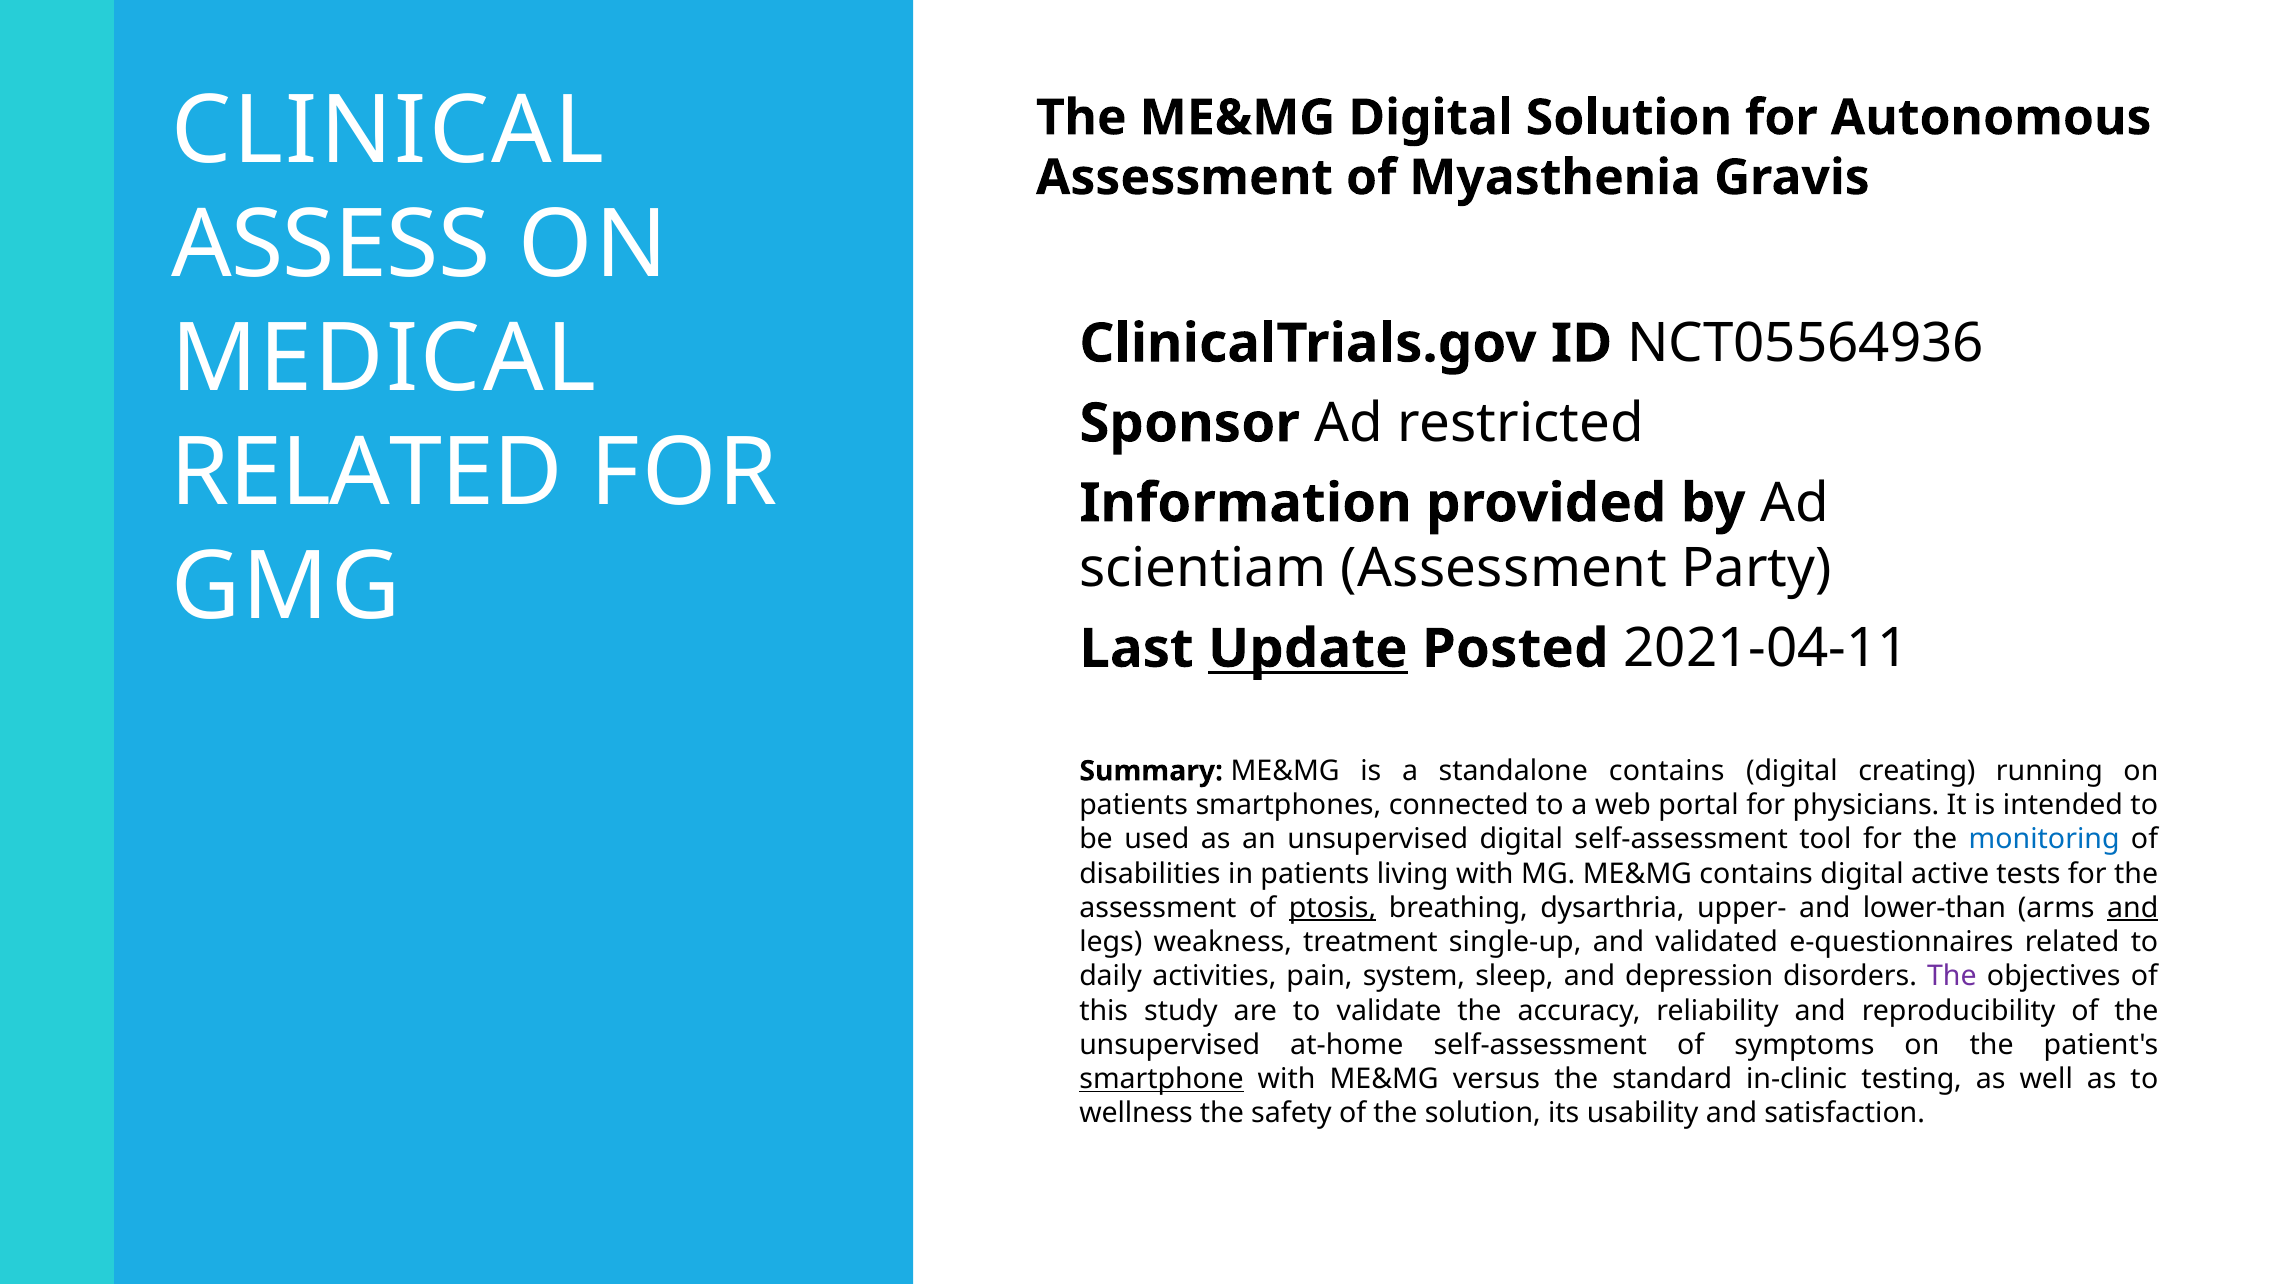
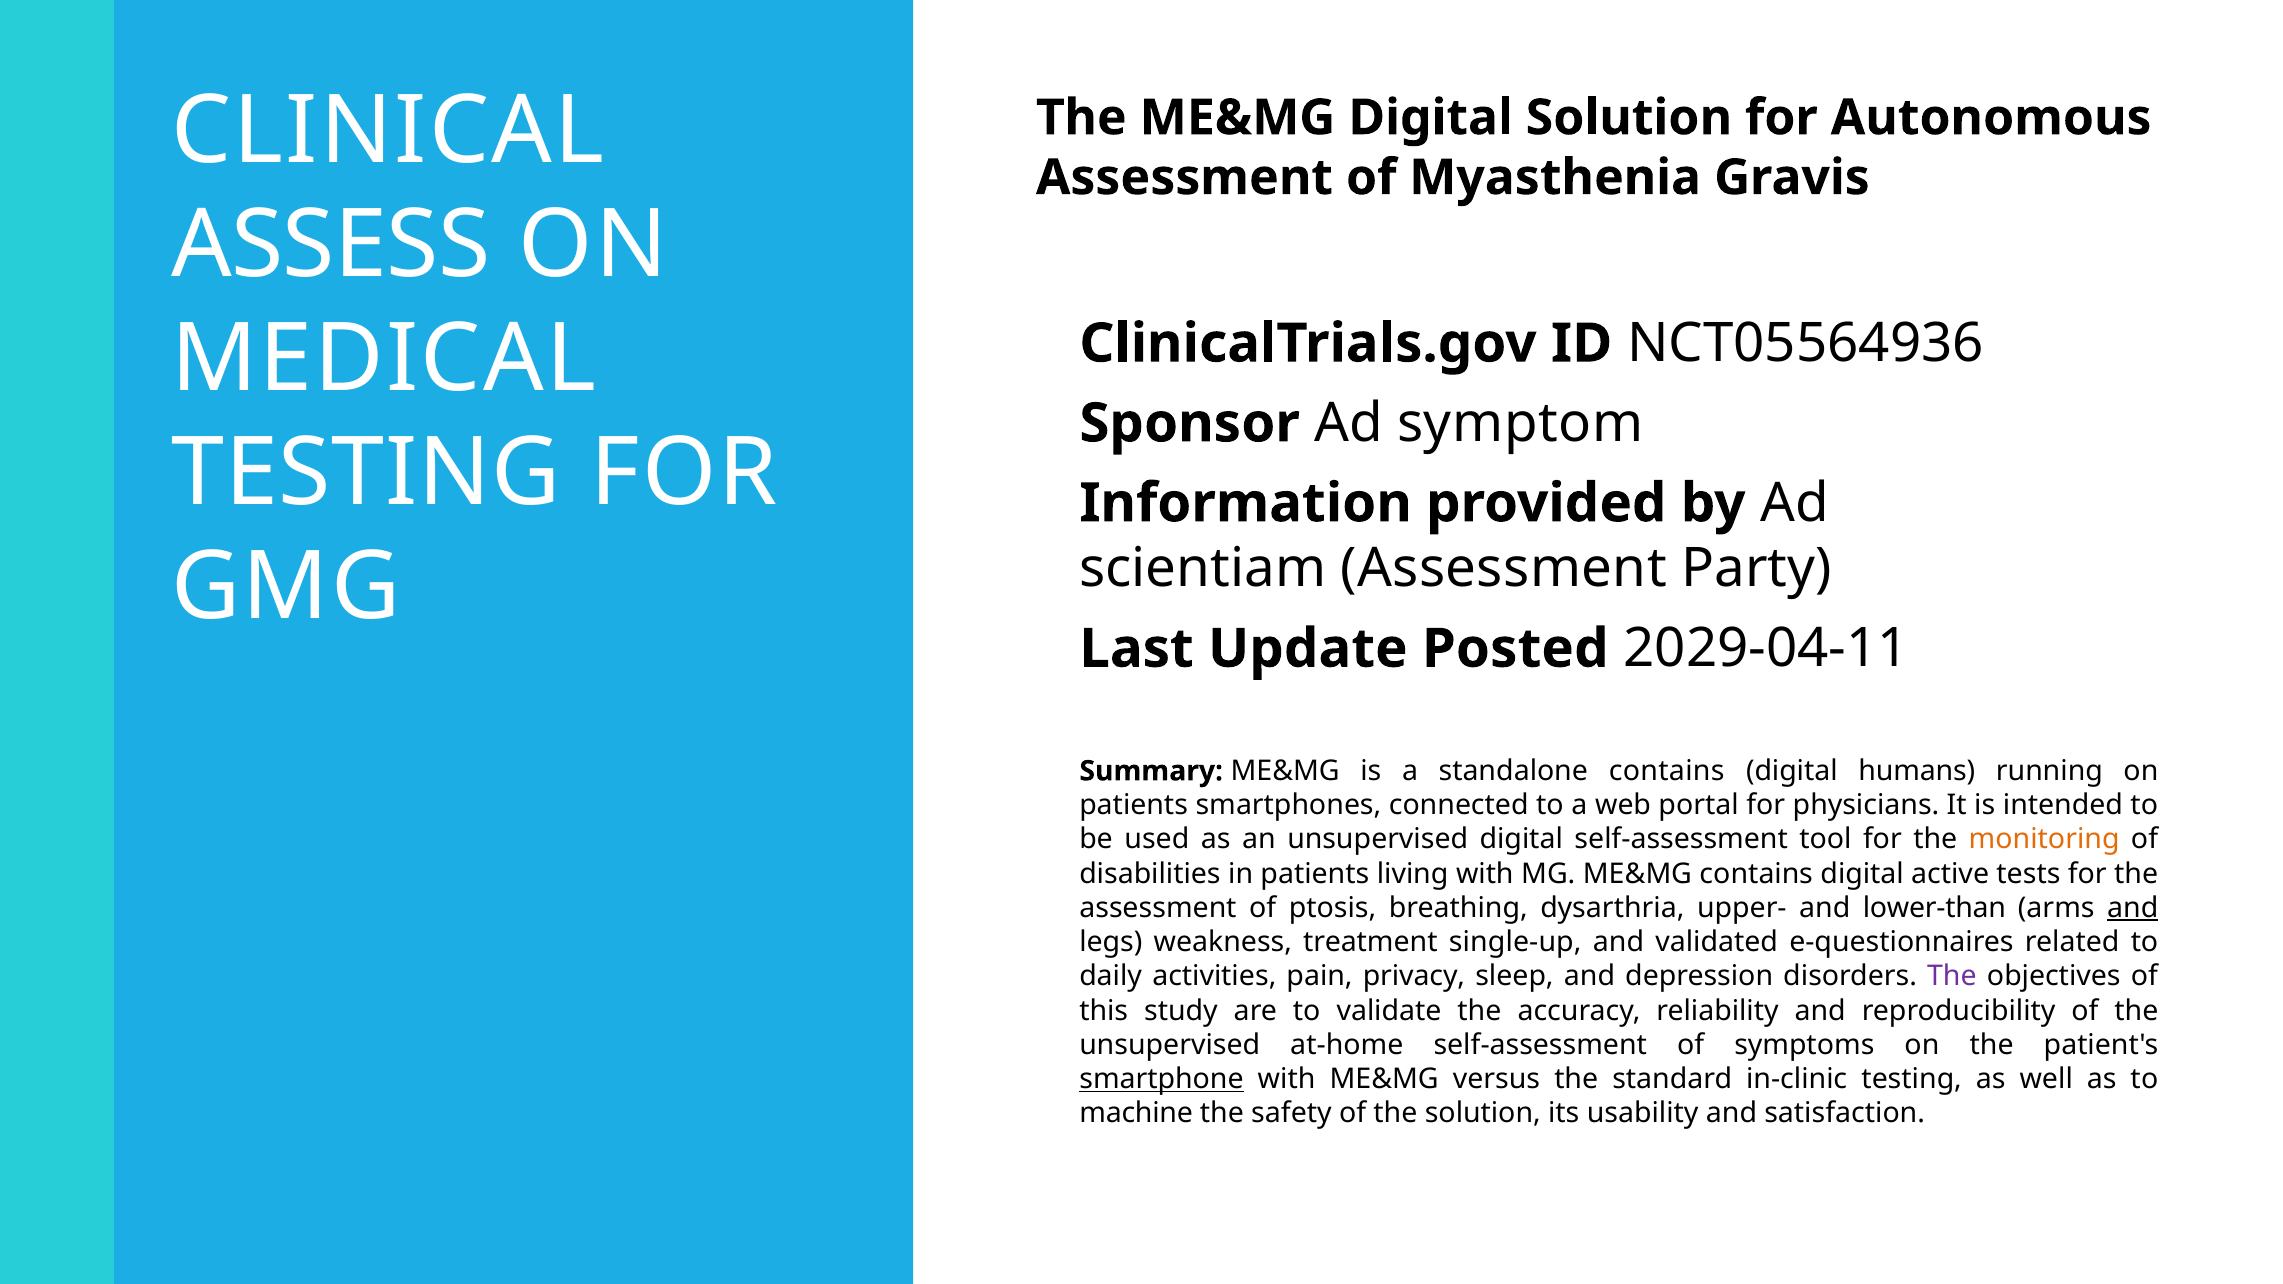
restricted: restricted -> symptom
RELATED at (367, 474): RELATED -> TESTING
Update underline: present -> none
2021-04-11: 2021-04-11 -> 2029-04-11
creating: creating -> humans
monitoring colour: blue -> orange
ptosis underline: present -> none
system: system -> privacy
wellness: wellness -> machine
